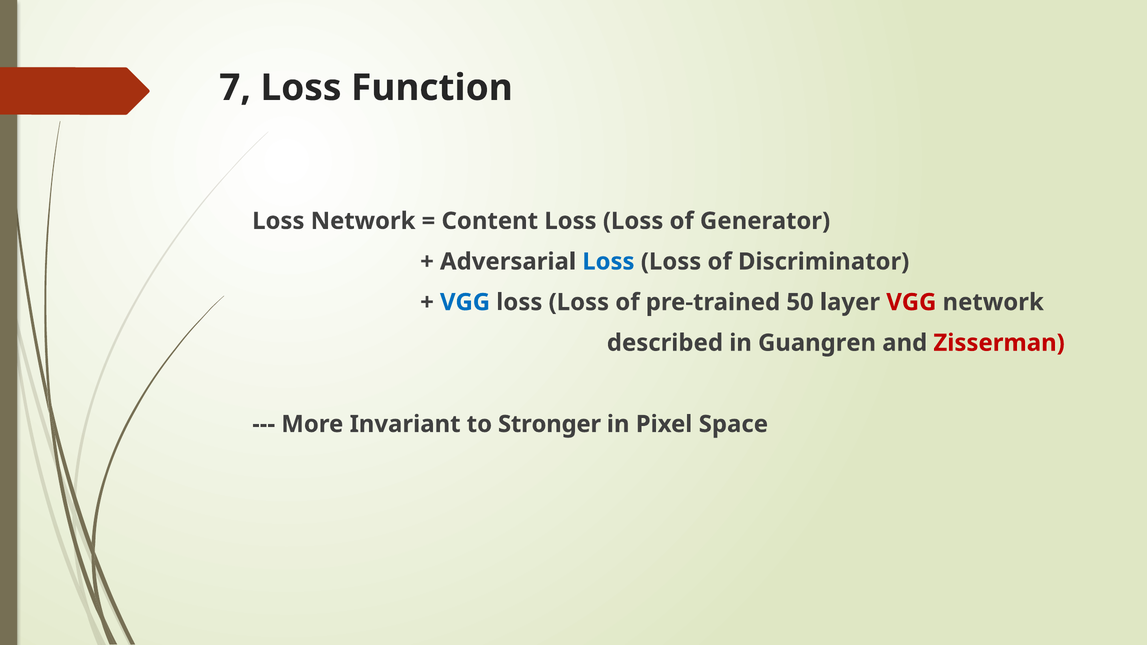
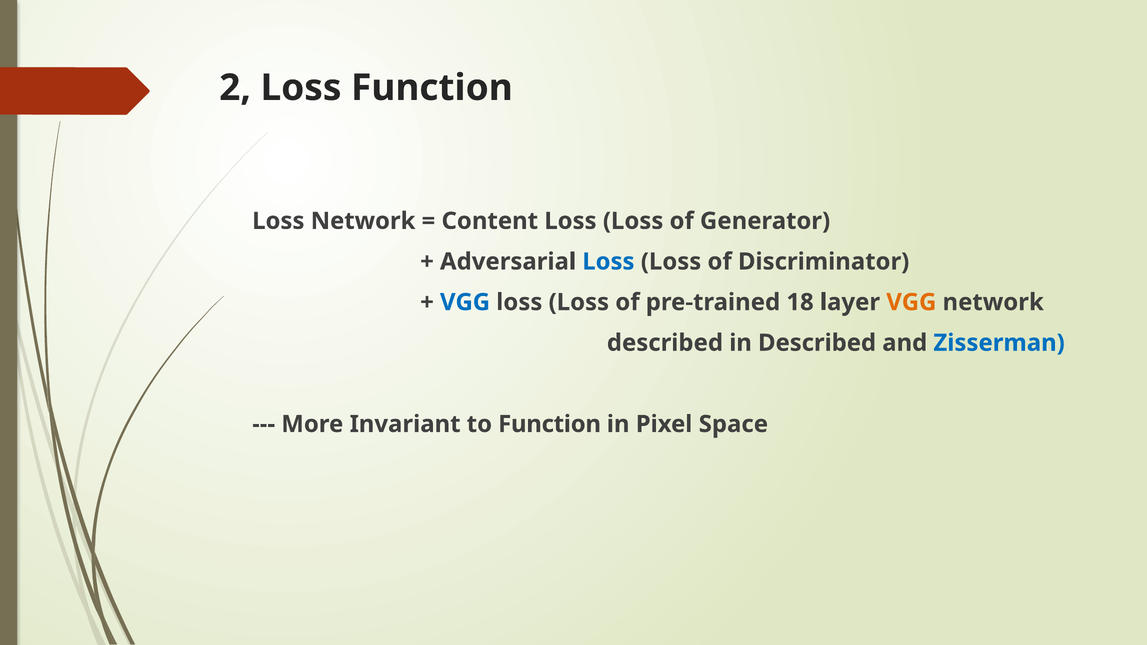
7: 7 -> 2
50: 50 -> 18
VGG at (911, 302) colour: red -> orange
in Guangren: Guangren -> Described
Zisserman colour: red -> blue
to Stronger: Stronger -> Function
